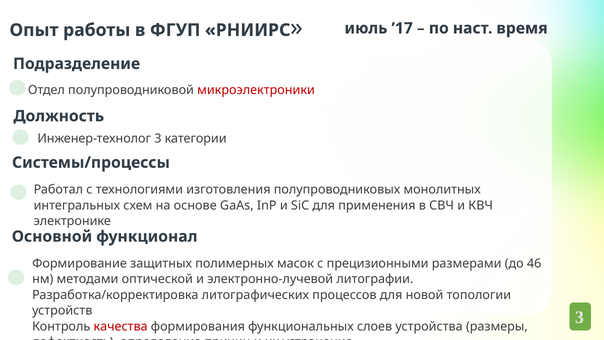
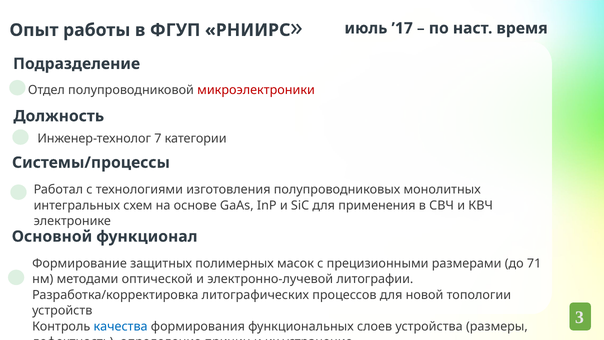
Инженер-технолог 3: 3 -> 7
46: 46 -> 71
качества colour: red -> blue
